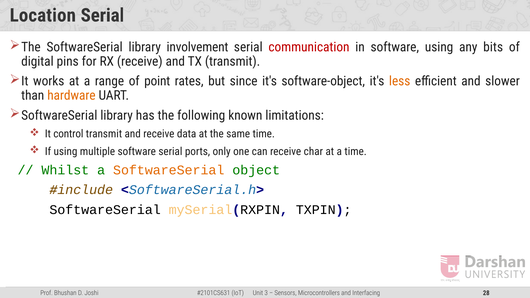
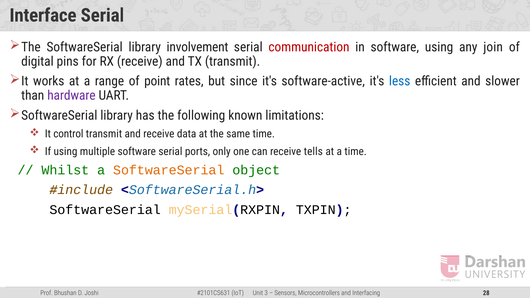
Location: Location -> Interface
bits: bits -> join
software-object: software-object -> software-active
less colour: orange -> blue
hardware colour: orange -> purple
char: char -> tells
